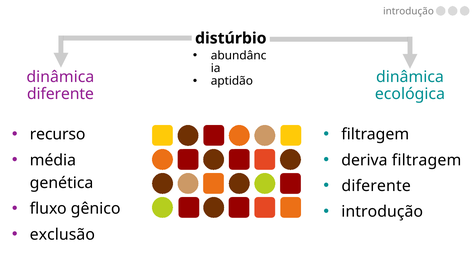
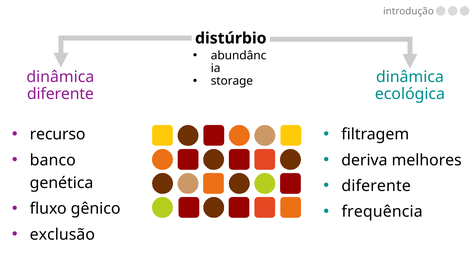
aptidão: aptidão -> storage
média: média -> banco
deriva filtragem: filtragem -> melhores
introdução at (382, 212): introdução -> frequência
